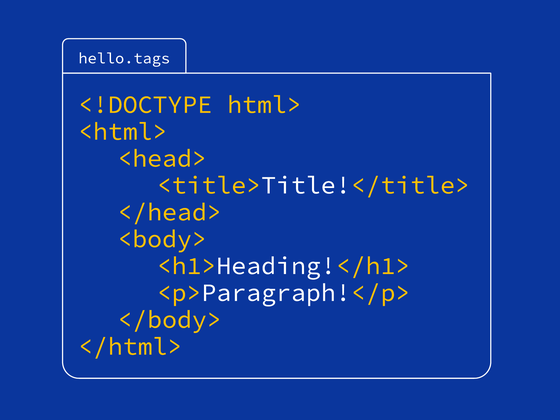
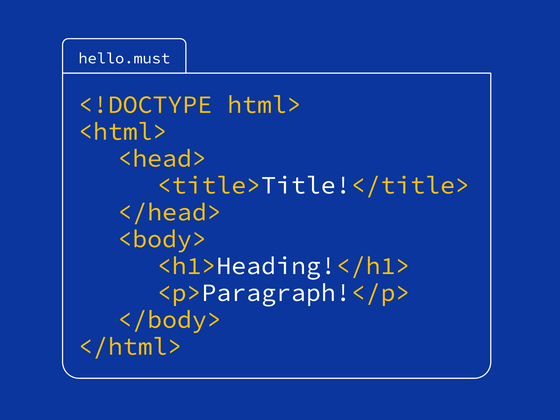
hello.tags: hello.tags -> hello.must
